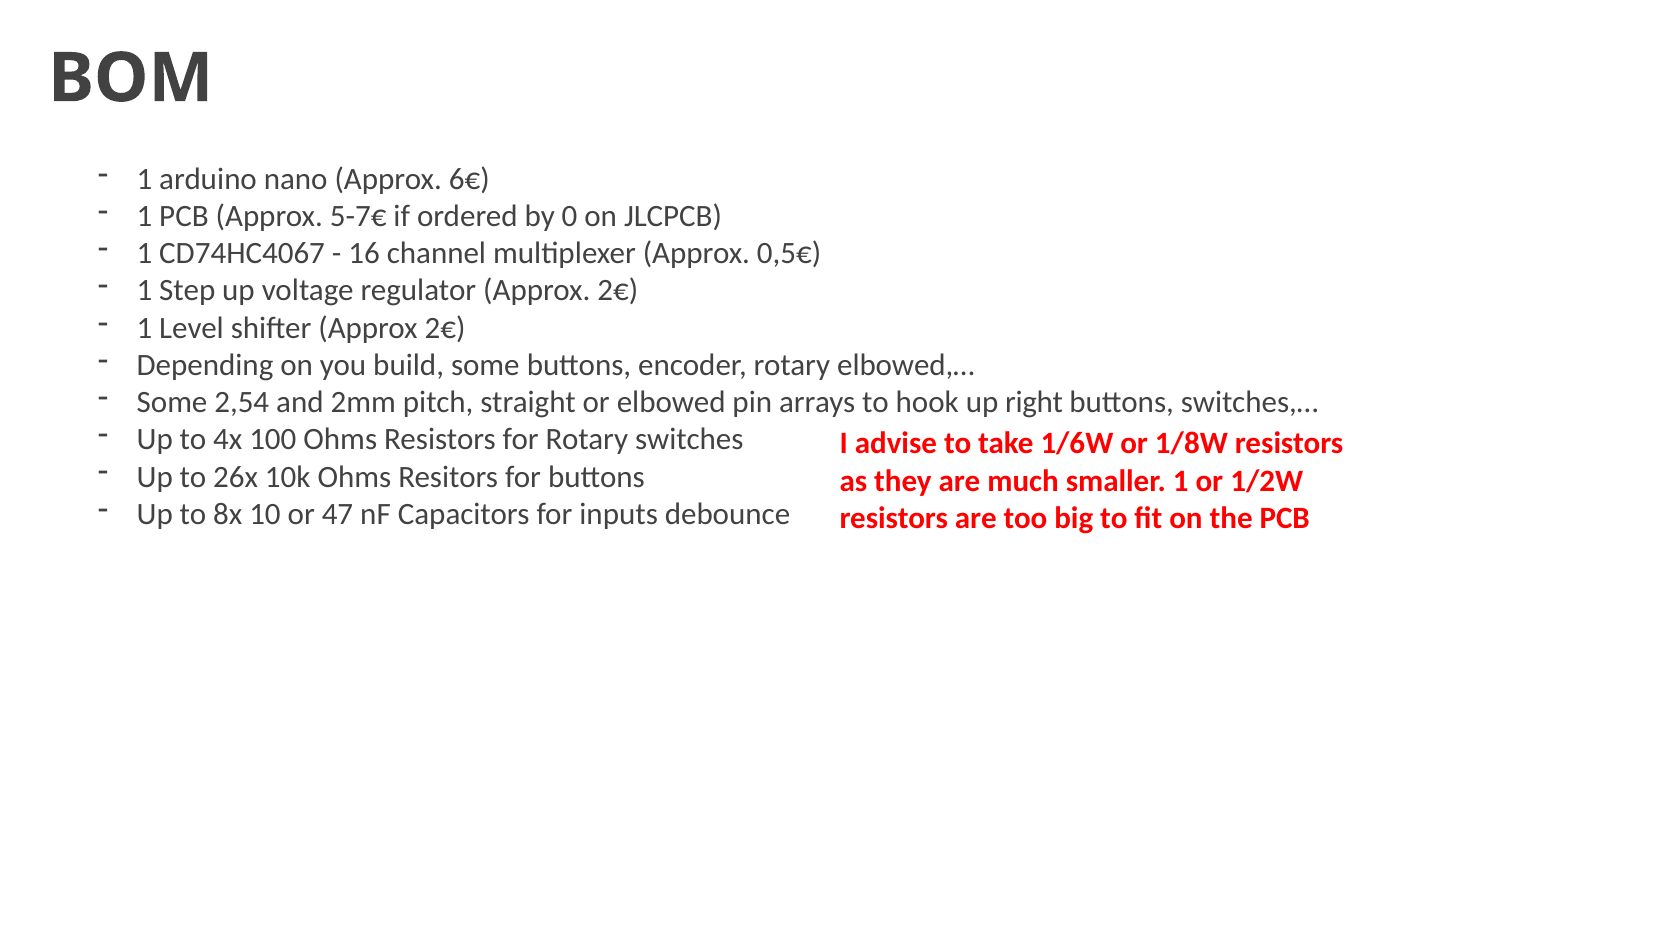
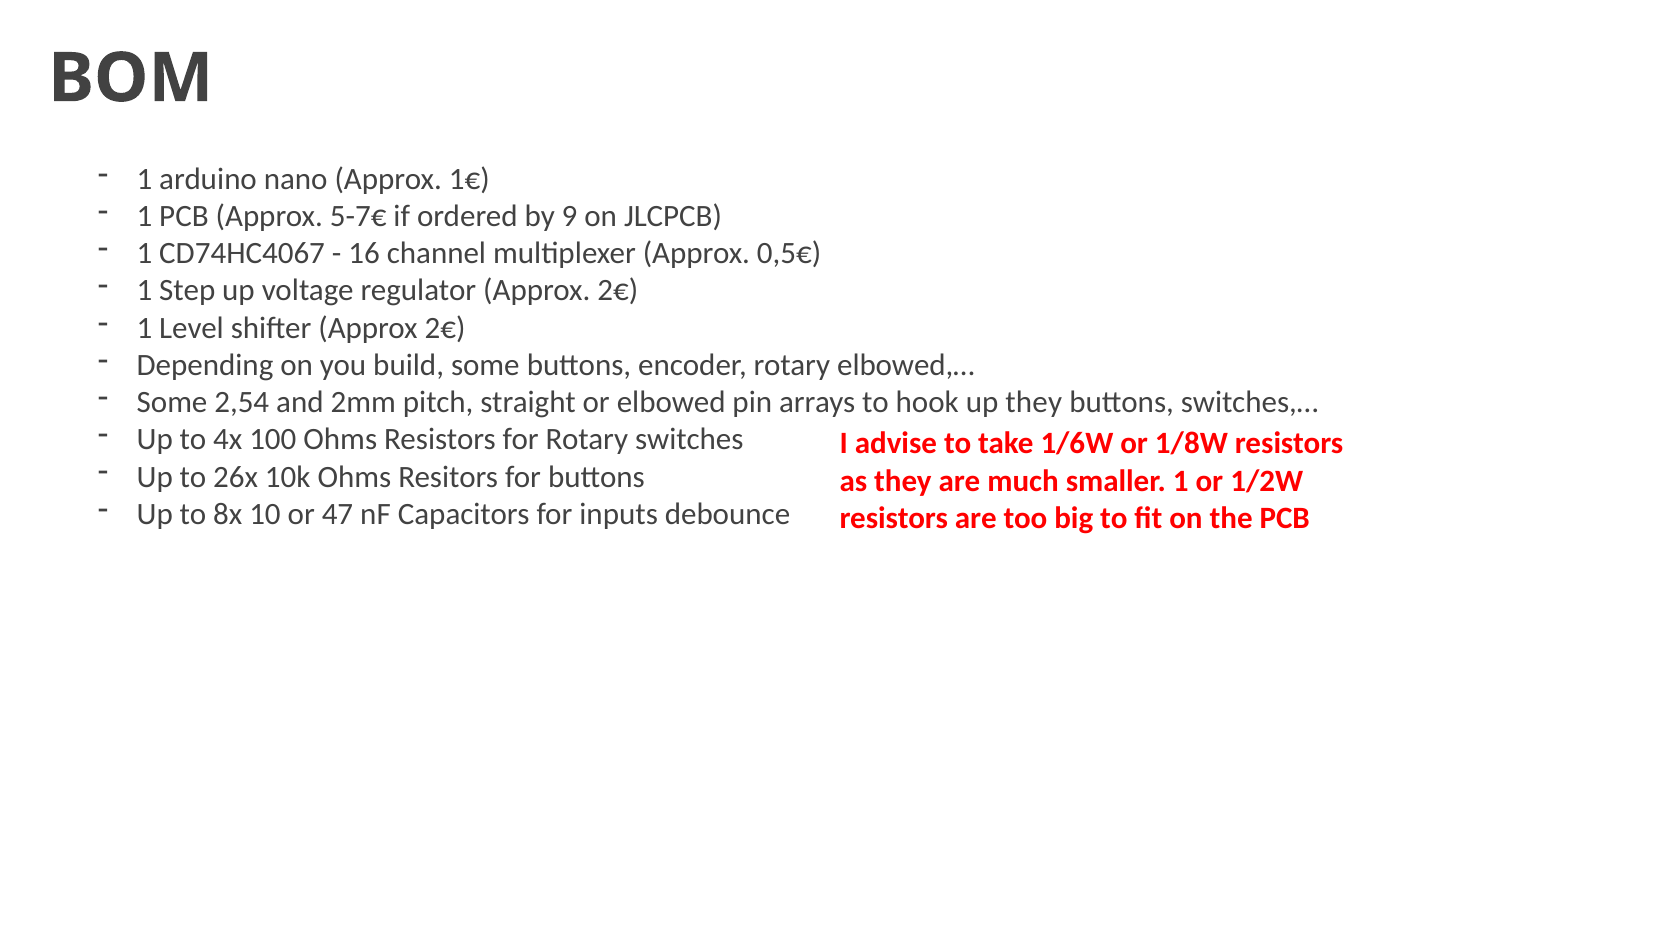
6€: 6€ -> 1€
0: 0 -> 9
up right: right -> they
